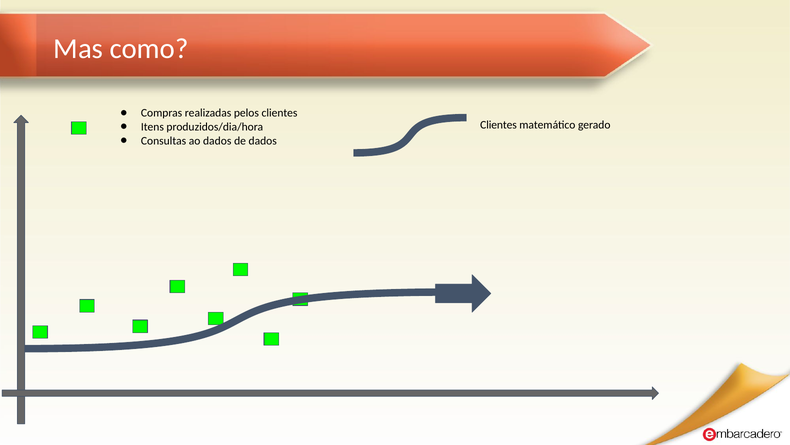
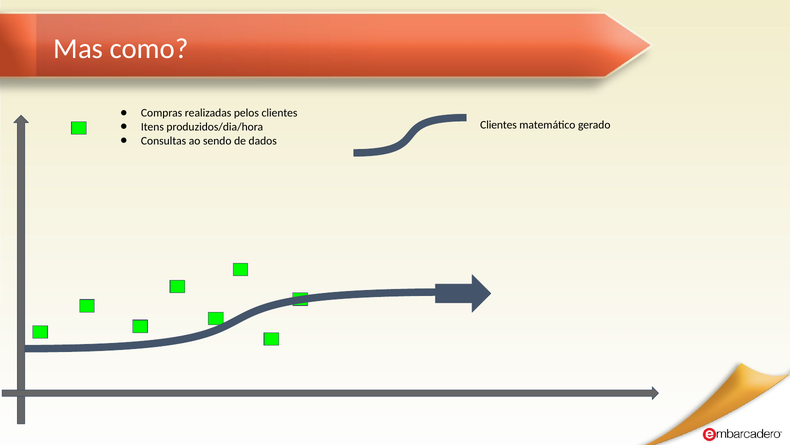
ao dados: dados -> sendo
